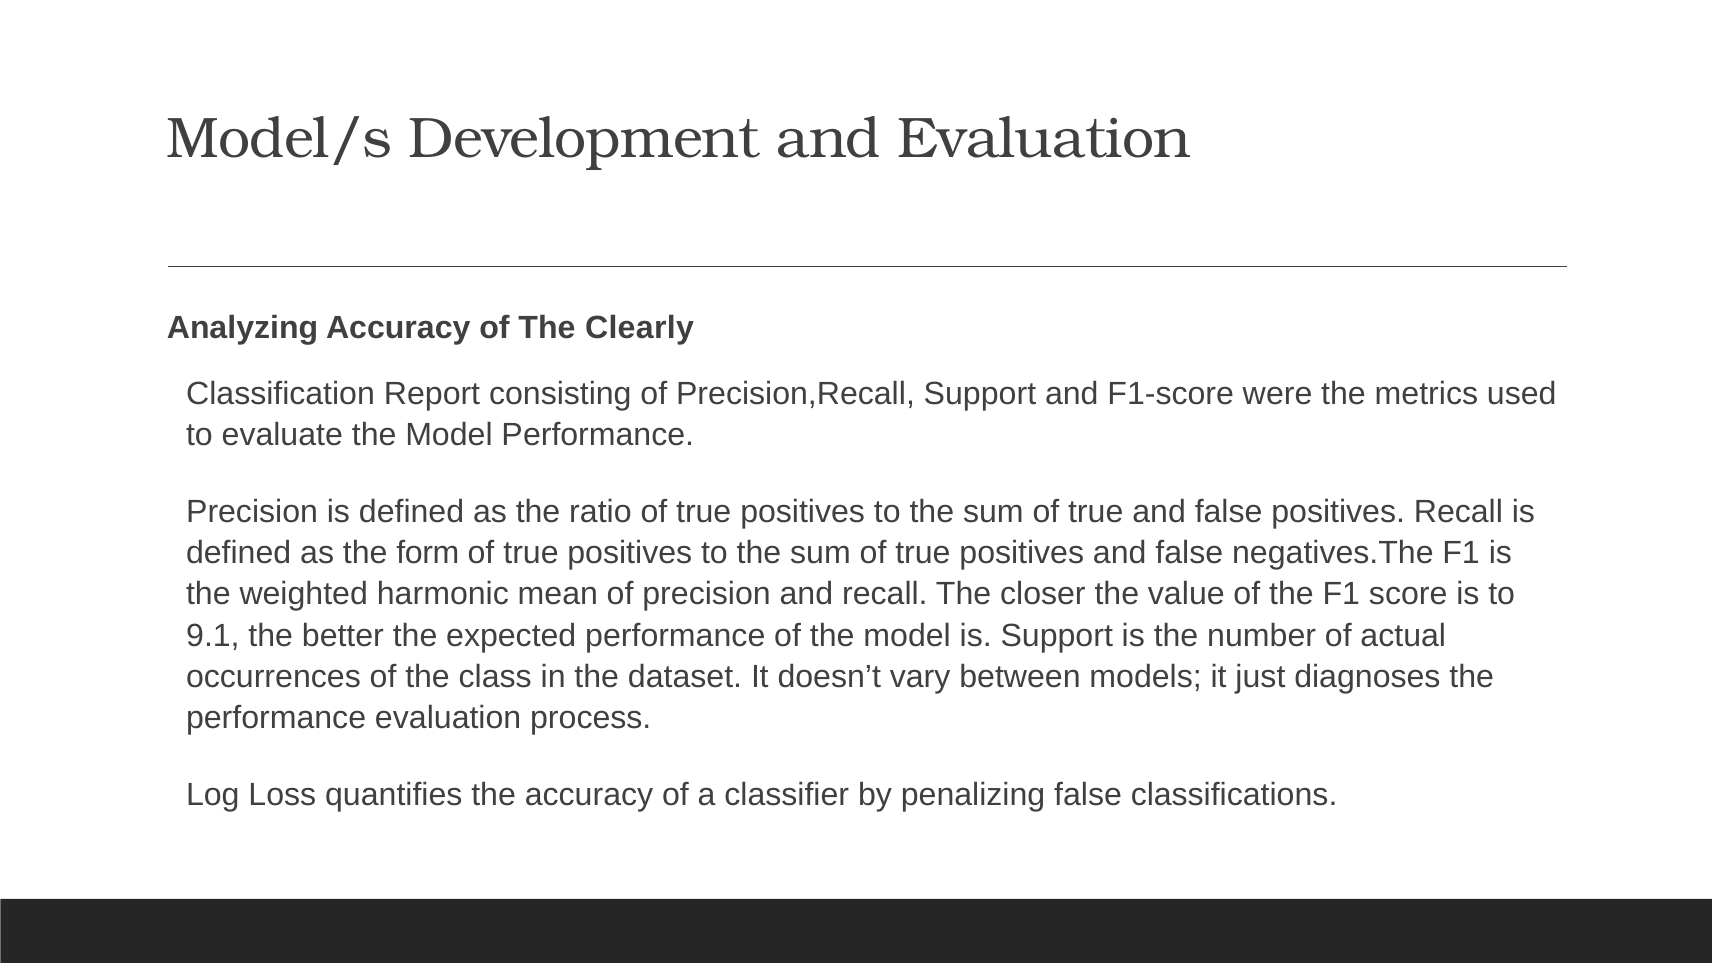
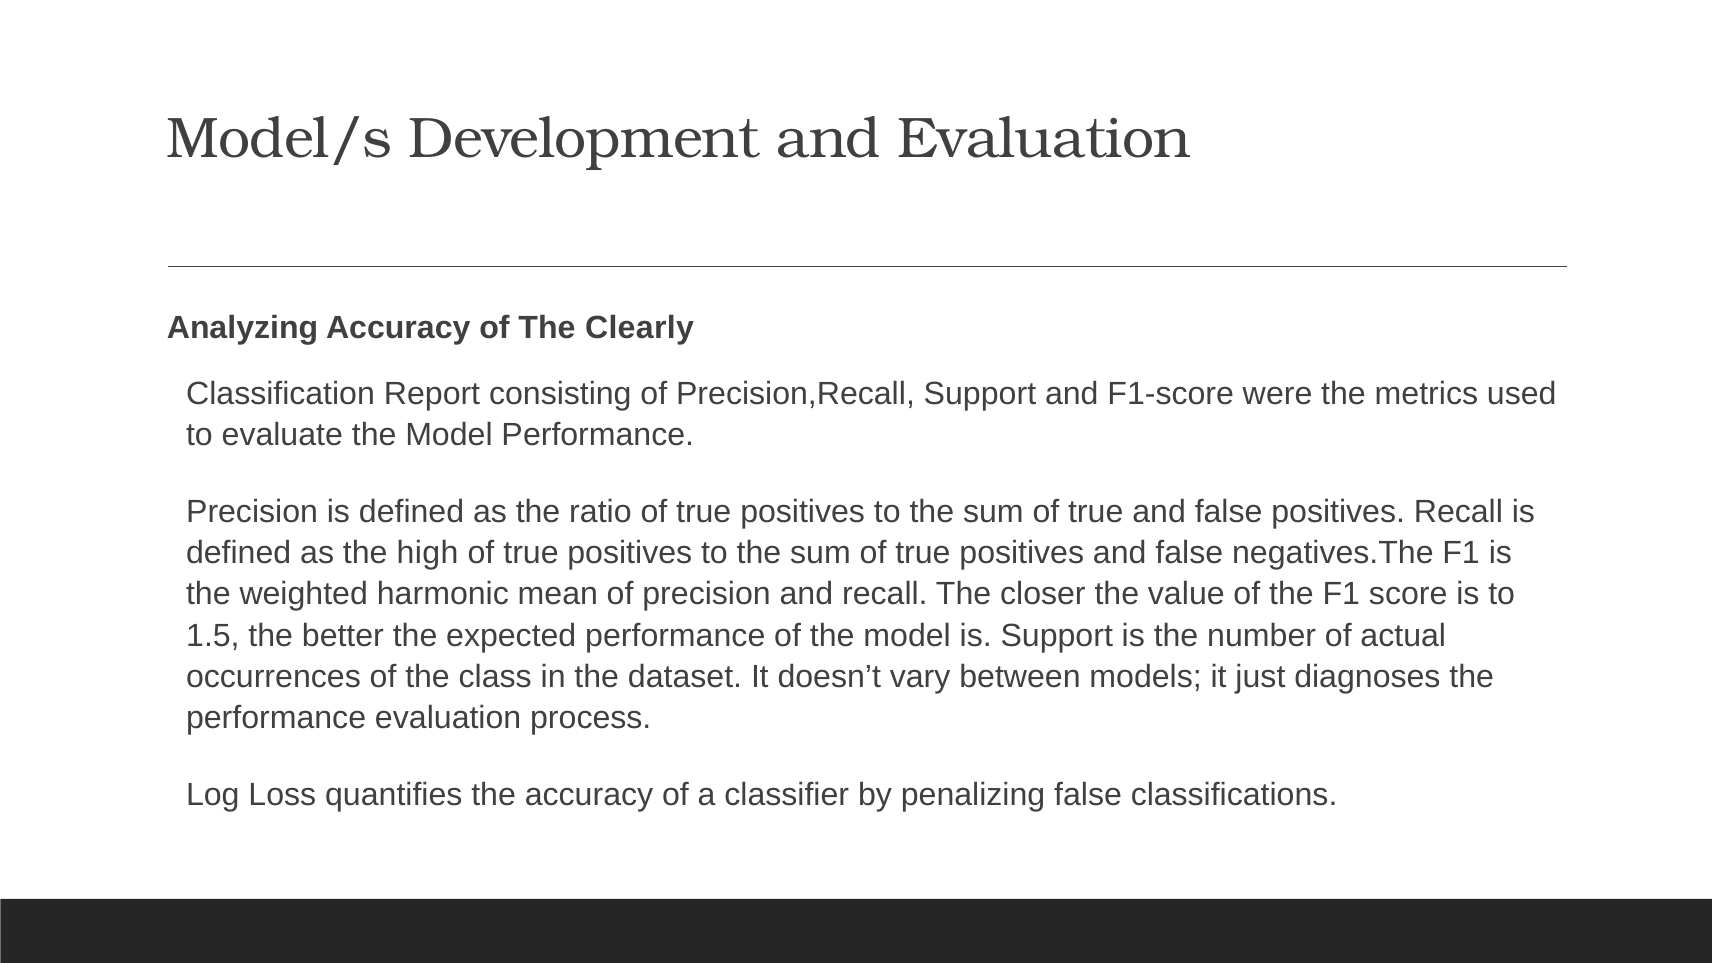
form: form -> high
9.1: 9.1 -> 1.5
